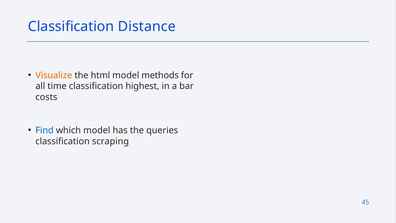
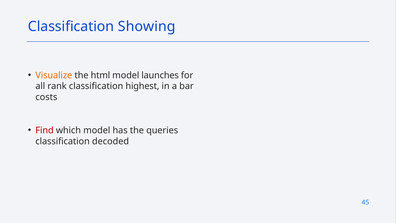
Distance: Distance -> Showing
methods: methods -> launches
time: time -> rank
Find colour: blue -> red
scraping: scraping -> decoded
